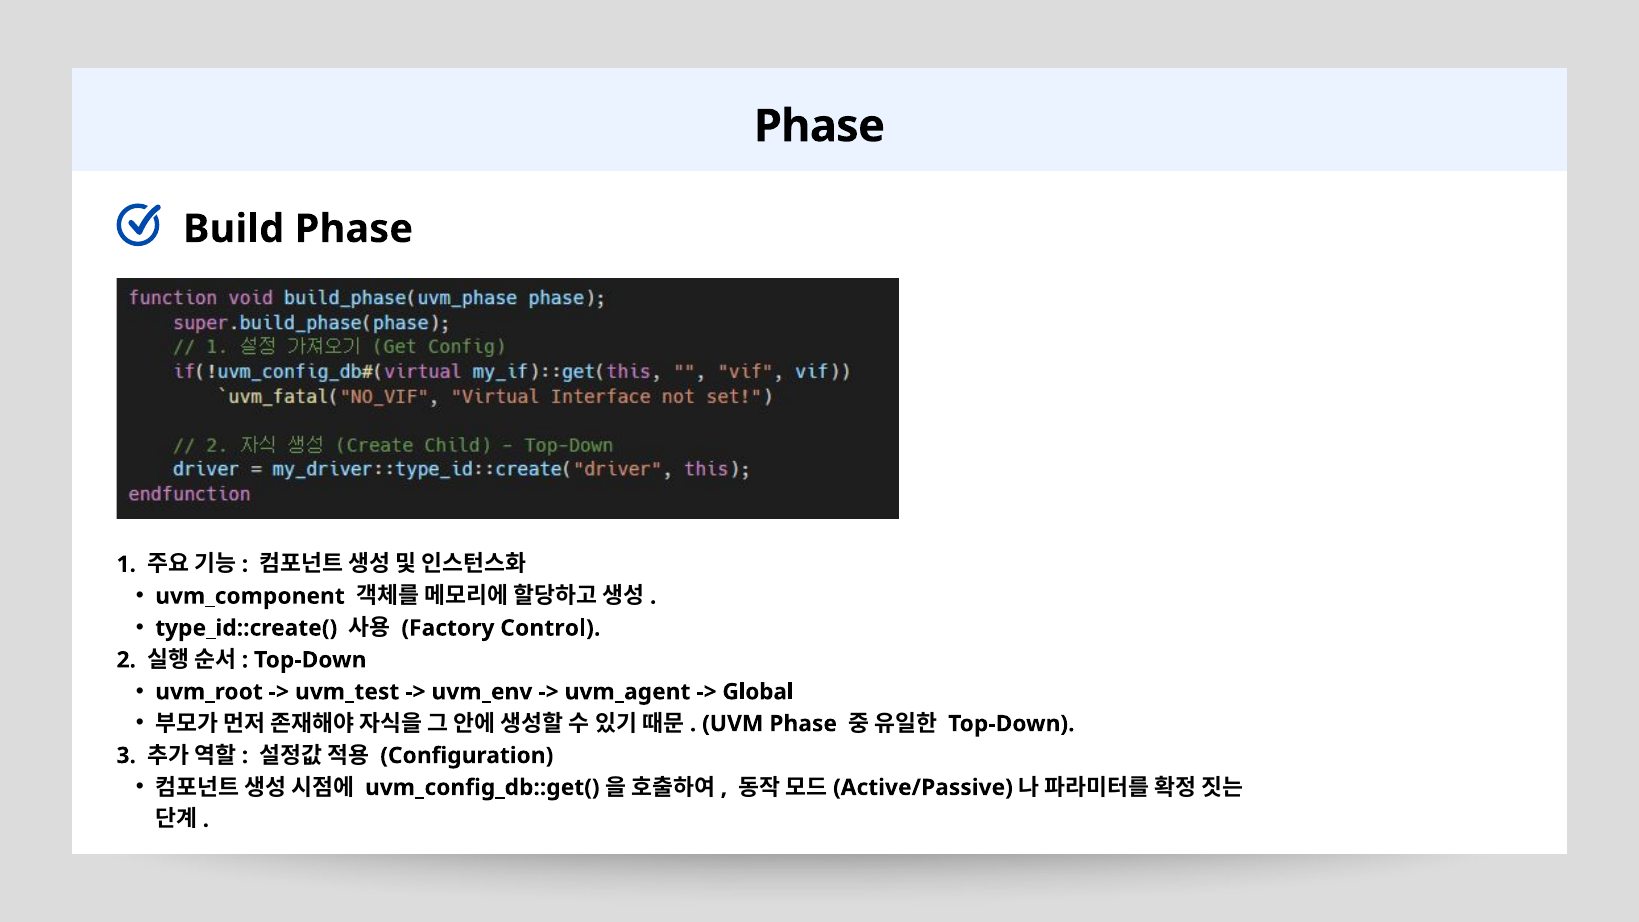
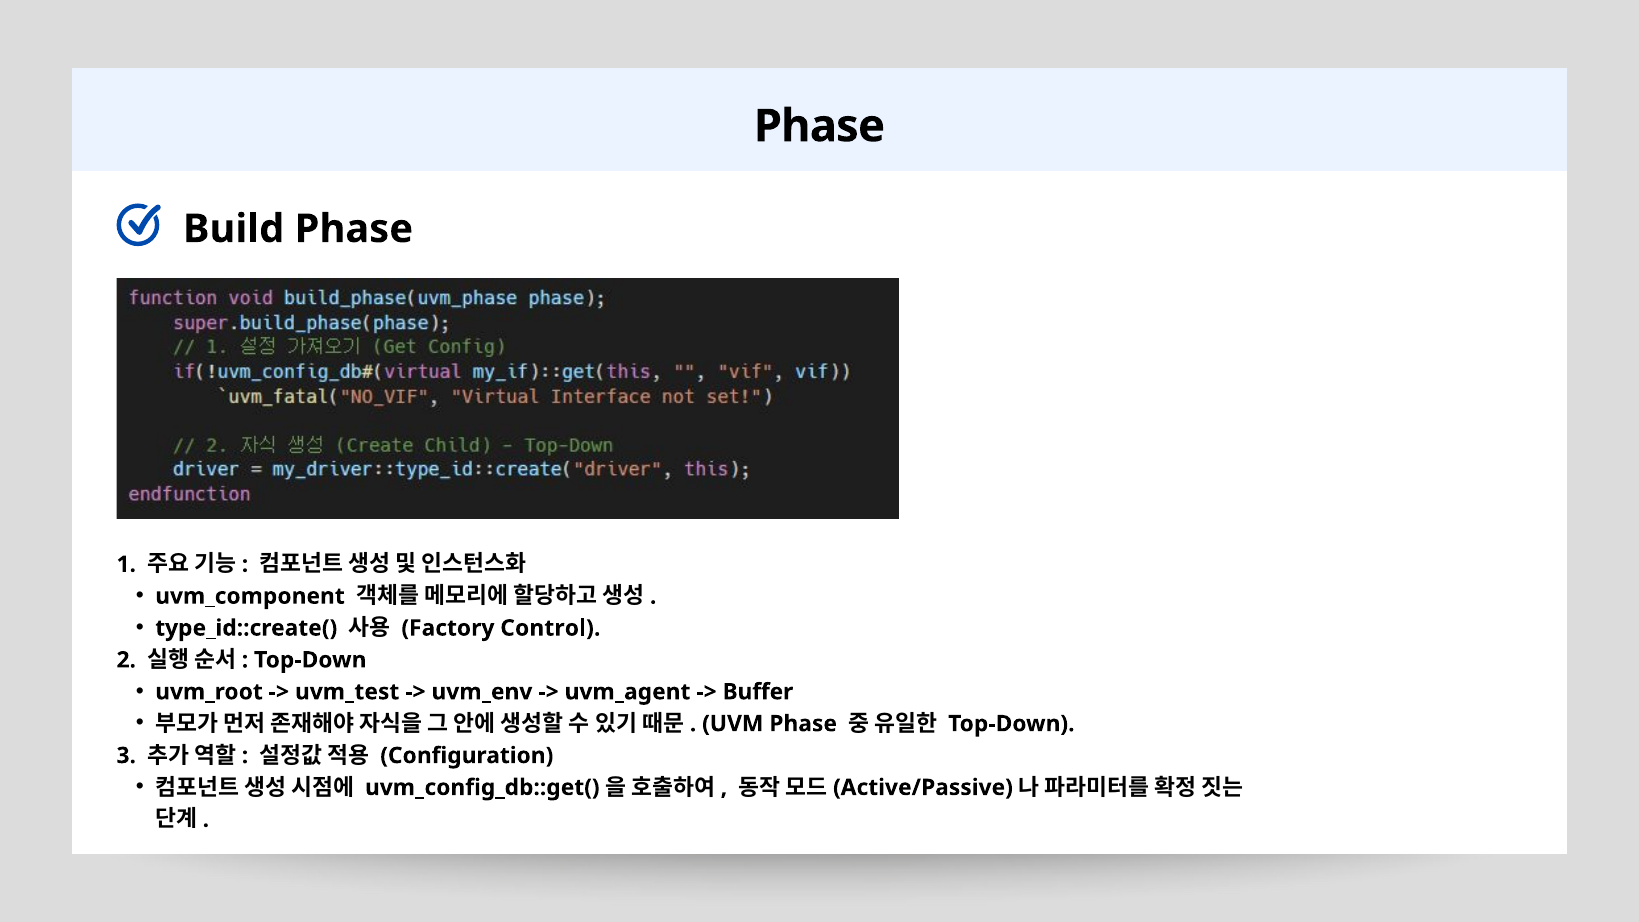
Global: Global -> Buffer
